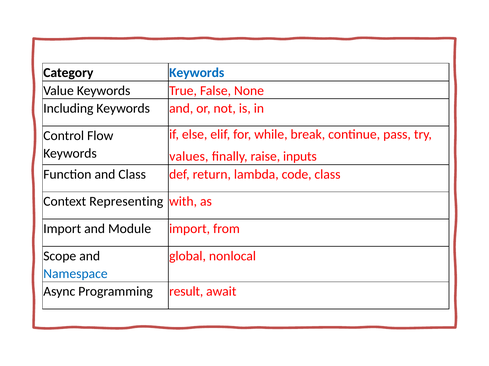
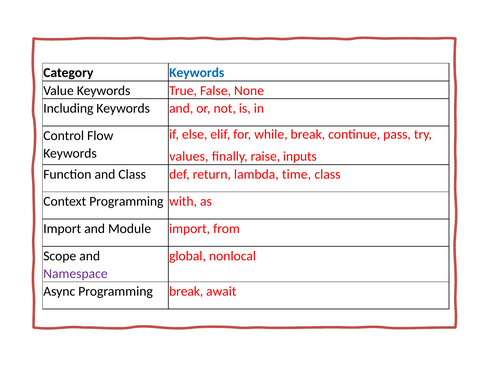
code: code -> time
Context Representing: Representing -> Programming
Namespace colour: blue -> purple
Programming result: result -> break
